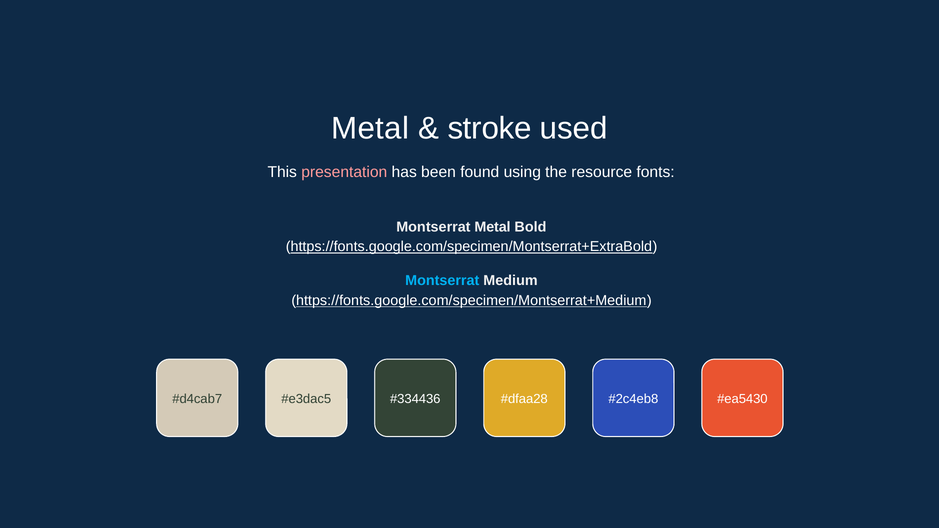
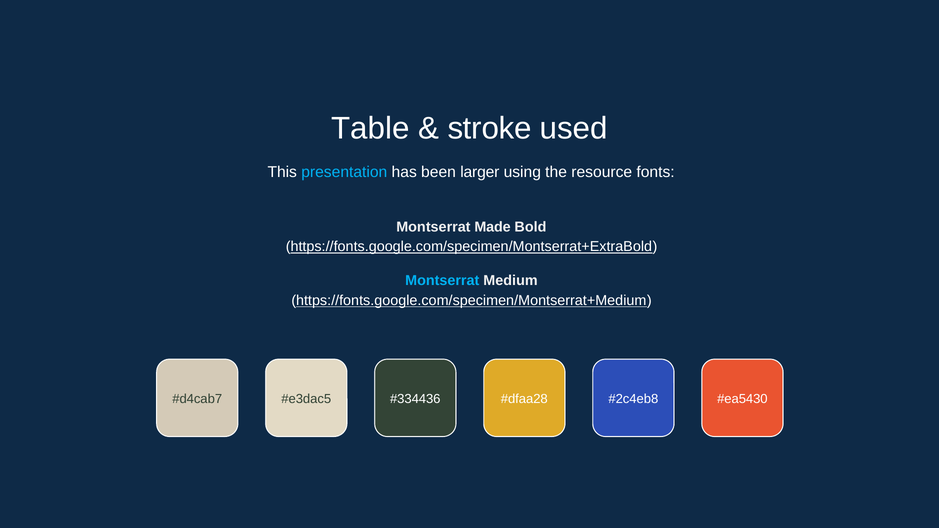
Metal at (370, 128): Metal -> Table
presentation colour: pink -> light blue
found: found -> larger
Montserrat Metal: Metal -> Made
